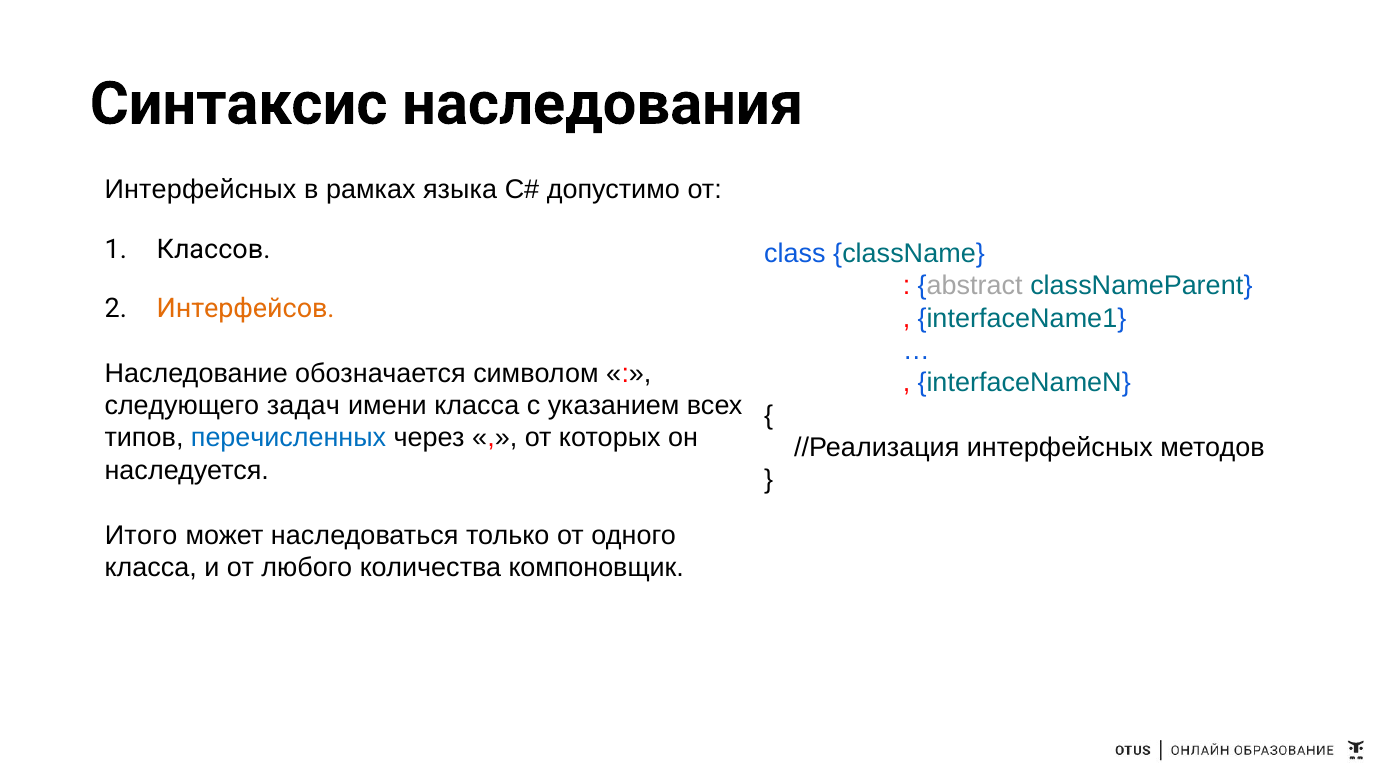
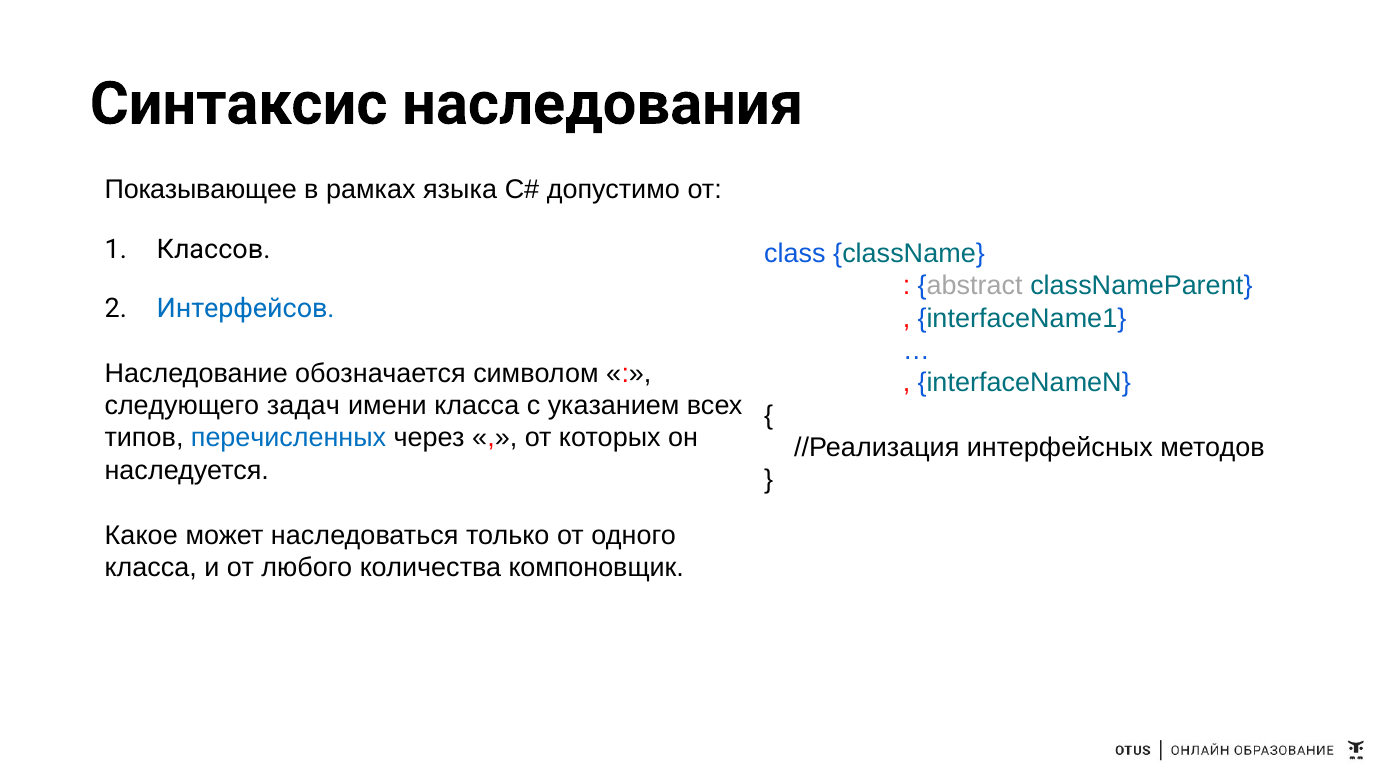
Интерфейсных at (201, 190): Интерфейсных -> Показывающее
Интерфейсов colour: orange -> blue
Итого: Итого -> Какое
